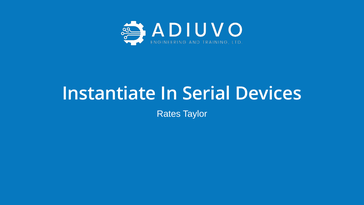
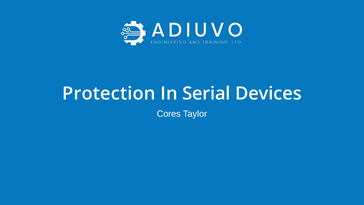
Instantiate: Instantiate -> Protection
Rates: Rates -> Cores
